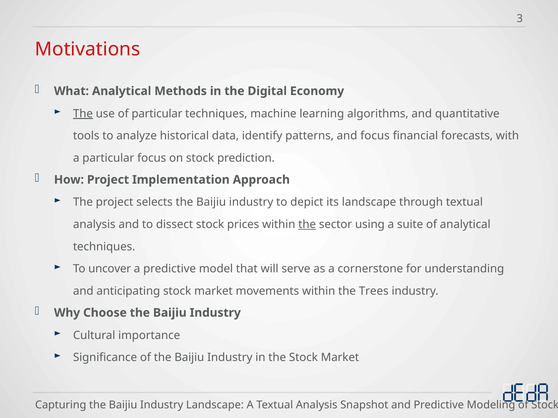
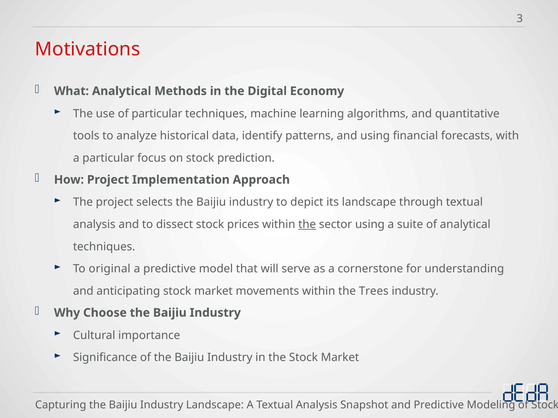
The at (83, 114) underline: present -> none
and focus: focus -> using
uncover: uncover -> original
